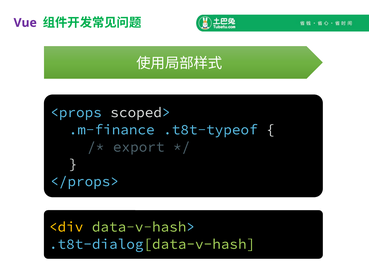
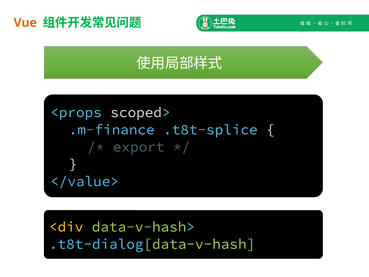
Vue colour: purple -> orange
.t8t-typeof: .t8t-typeof -> .t8t-splice
</props>: </props> -> </value>
